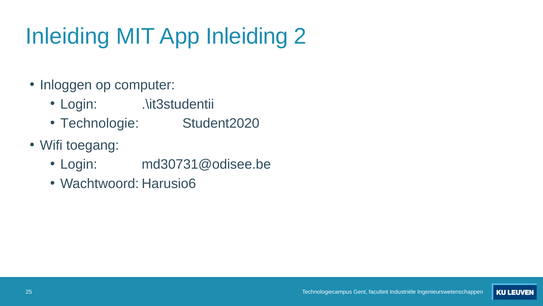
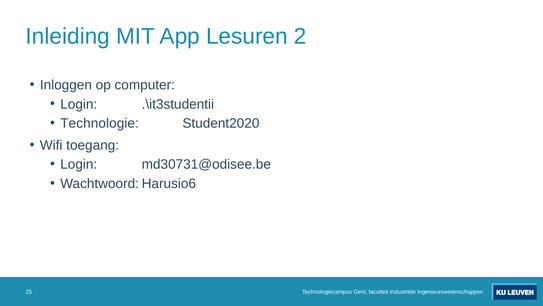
App Inleiding: Inleiding -> Lesuren
